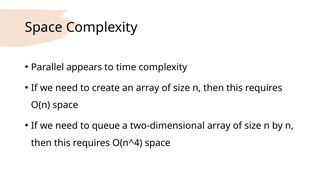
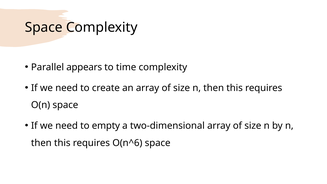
queue: queue -> empty
O(n^4: O(n^4 -> O(n^6
